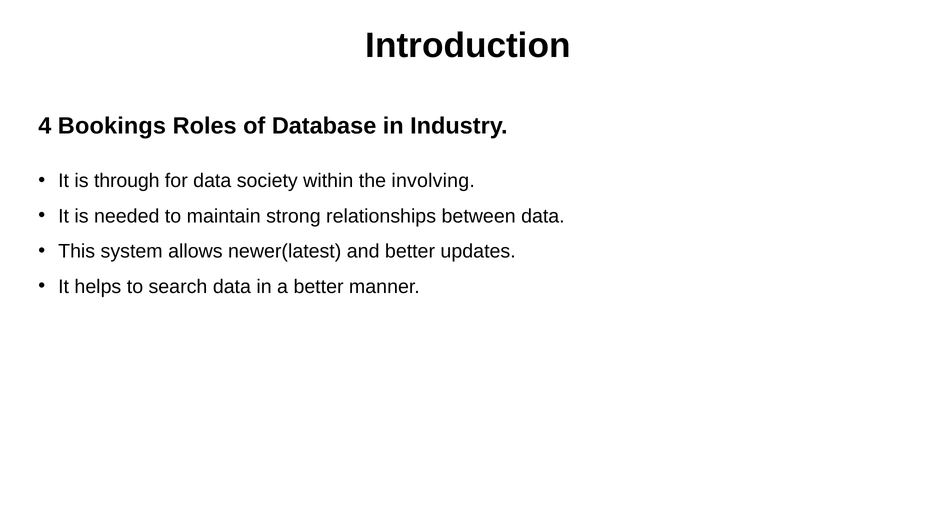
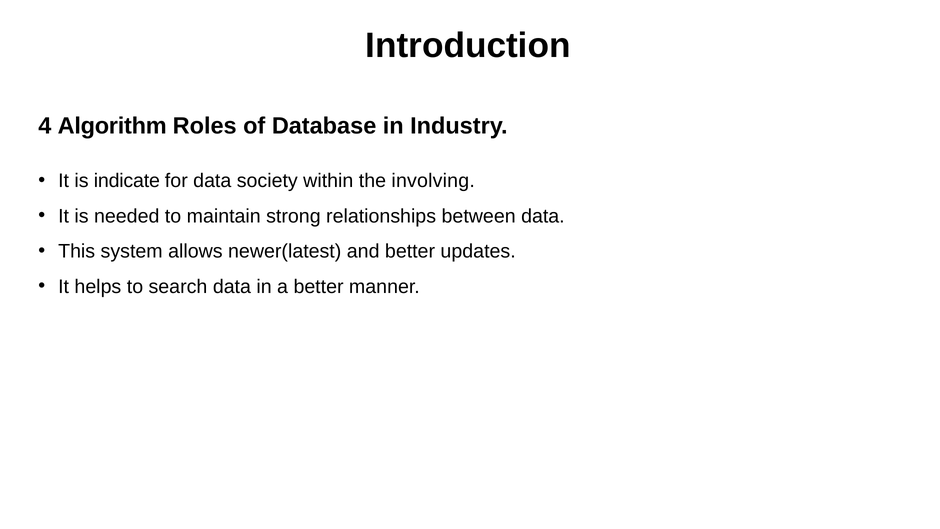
Bookings: Bookings -> Algorithm
through: through -> indicate
